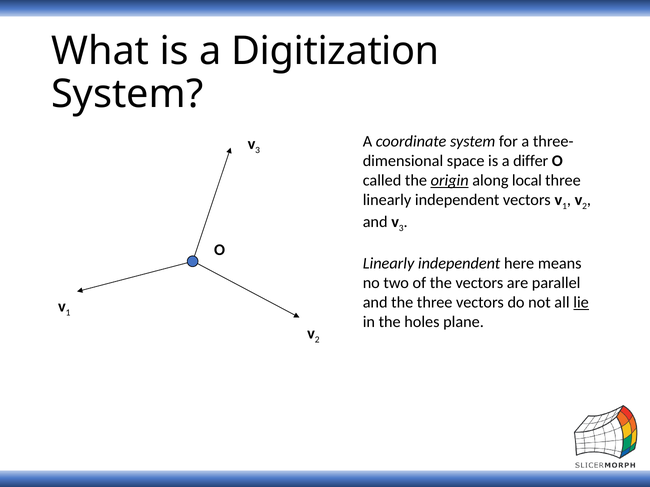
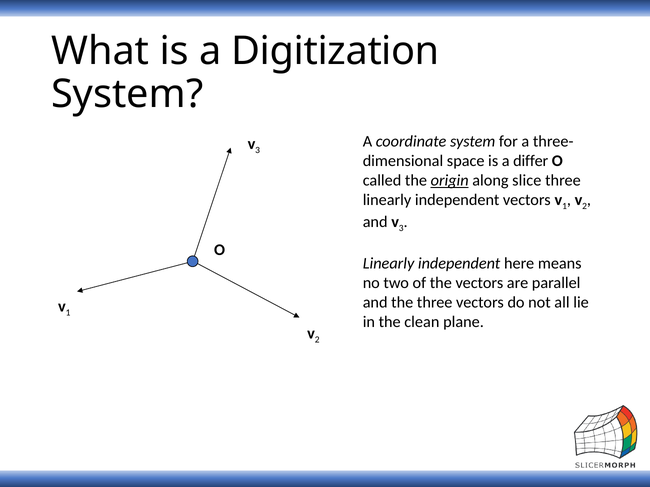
local: local -> slice
lie underline: present -> none
holes: holes -> clean
